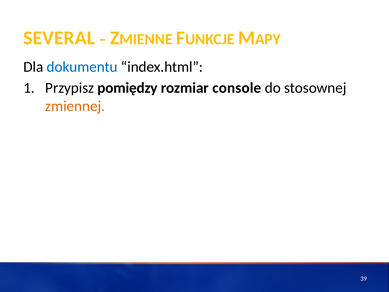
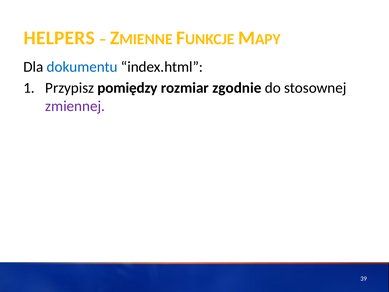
SEVERAL: SEVERAL -> HELPERS
console: console -> zgodnie
zmiennej colour: orange -> purple
